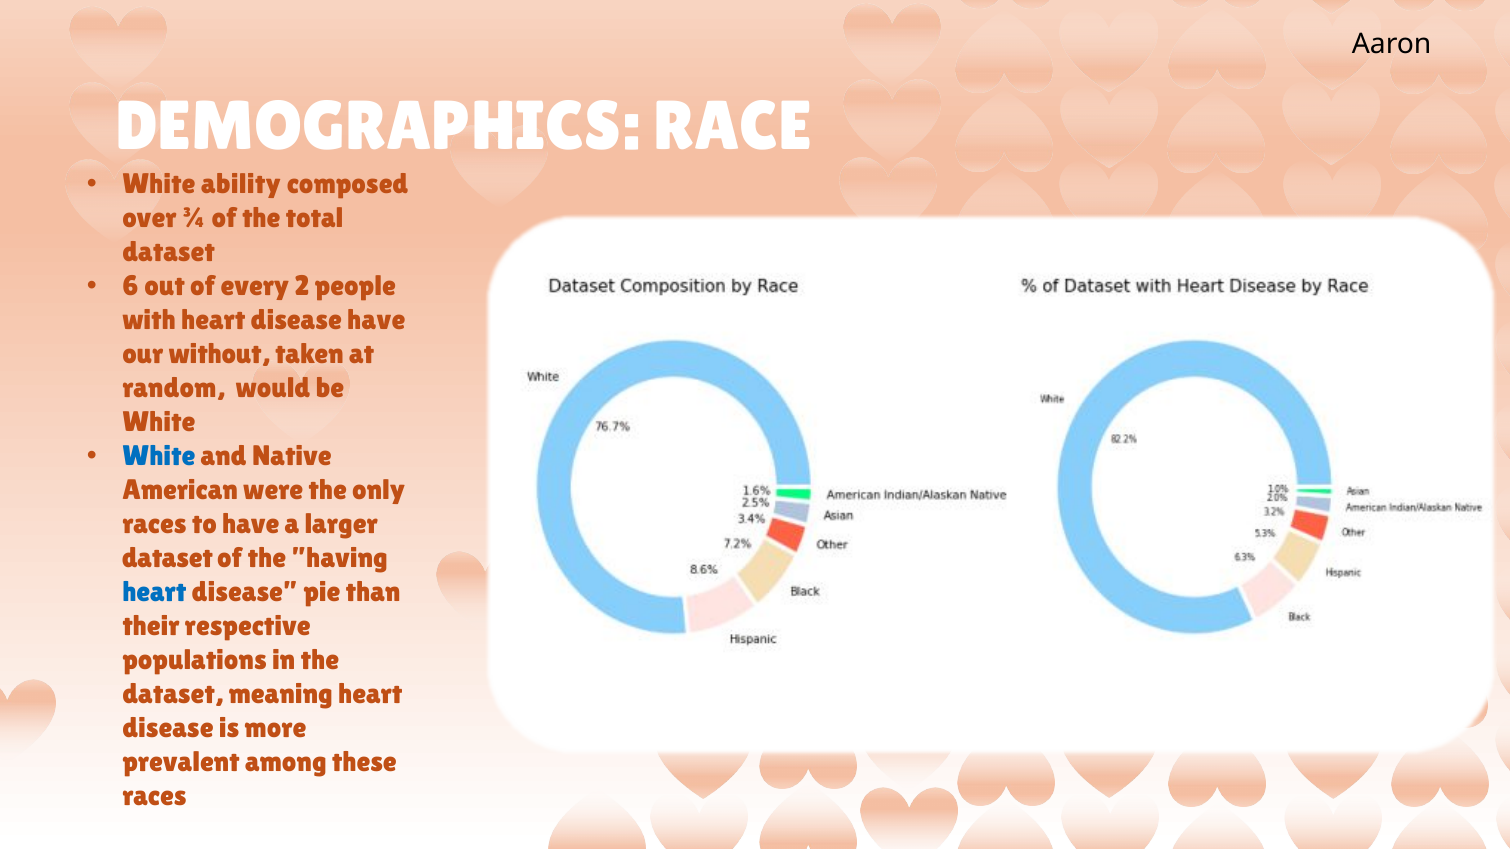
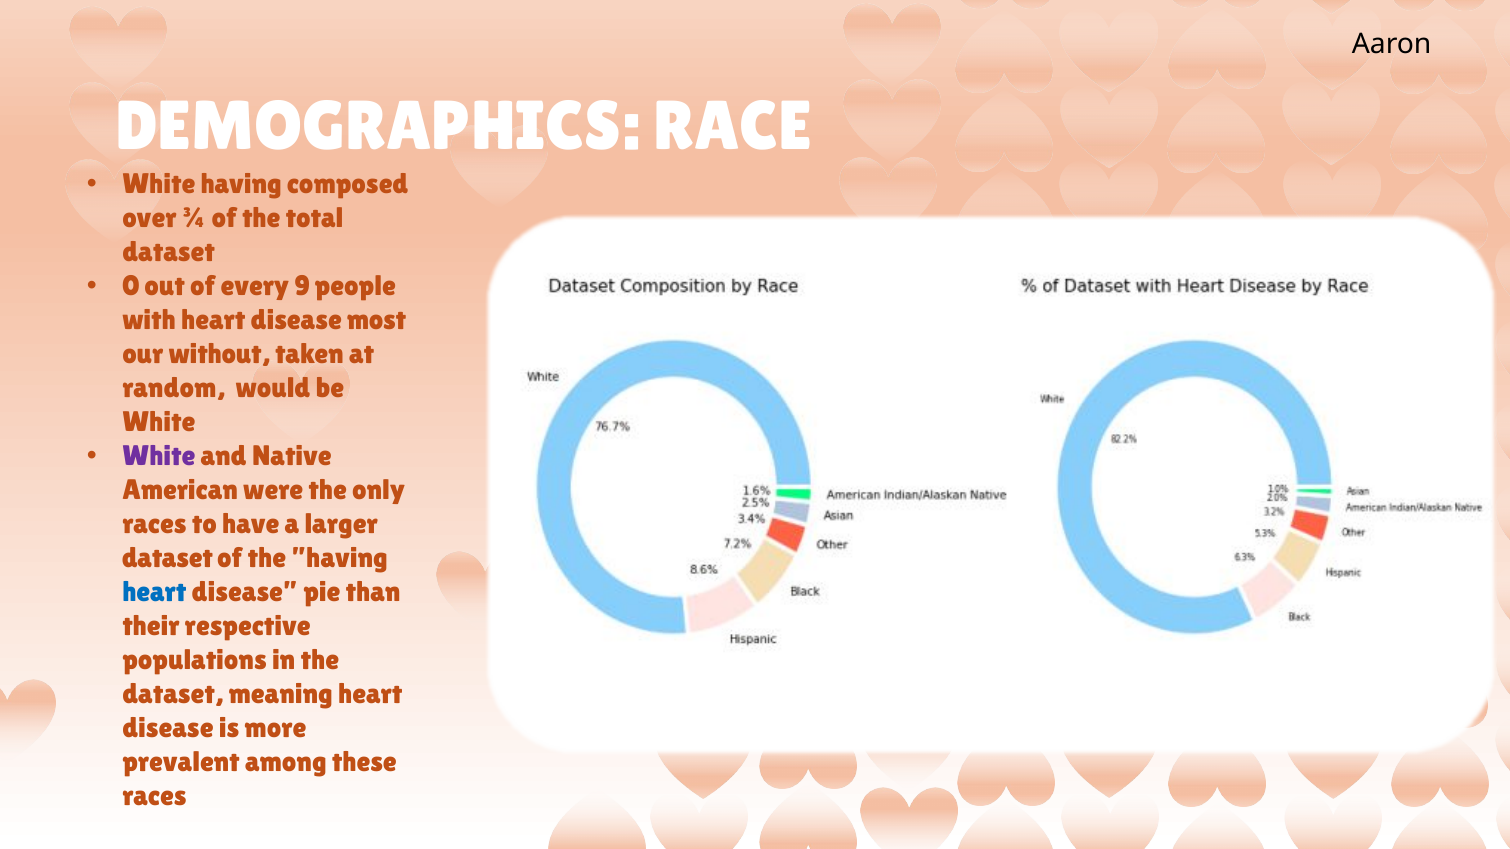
ability: ability -> having
6: 6 -> 0
2: 2 -> 9
disease have: have -> most
White at (159, 456) colour: blue -> purple
